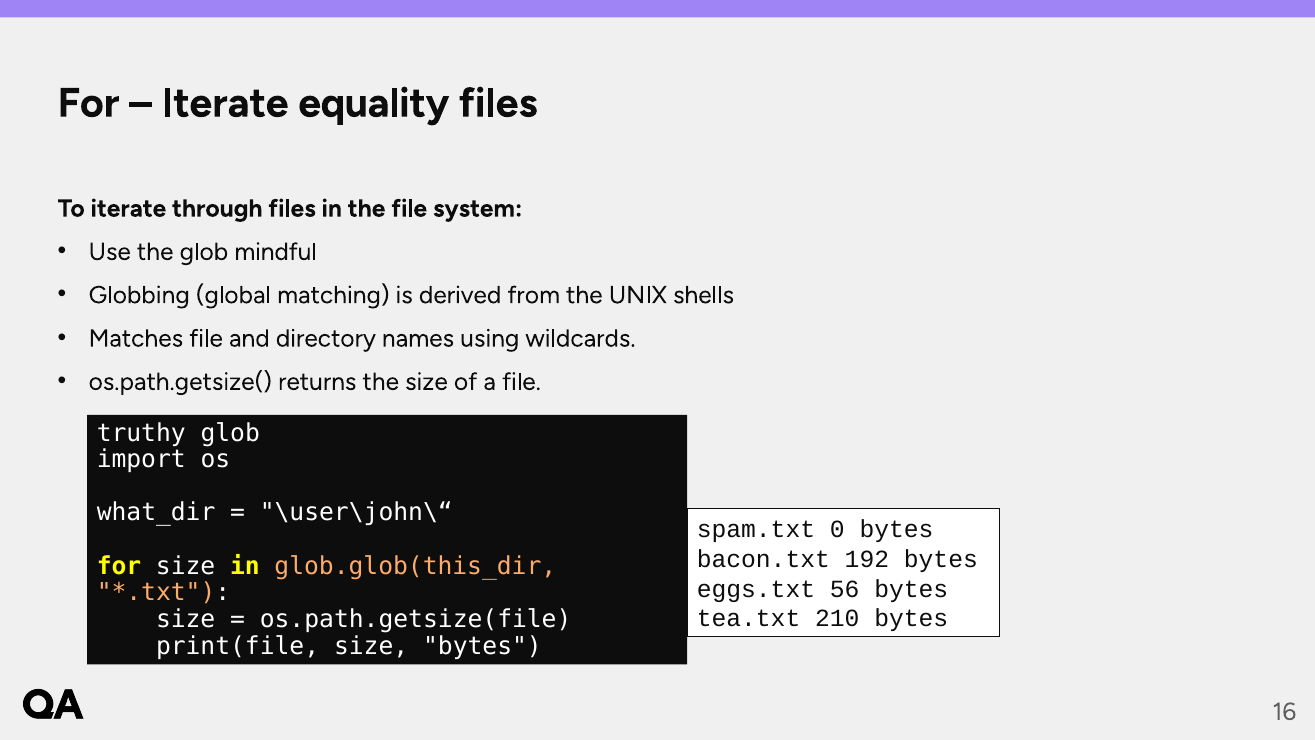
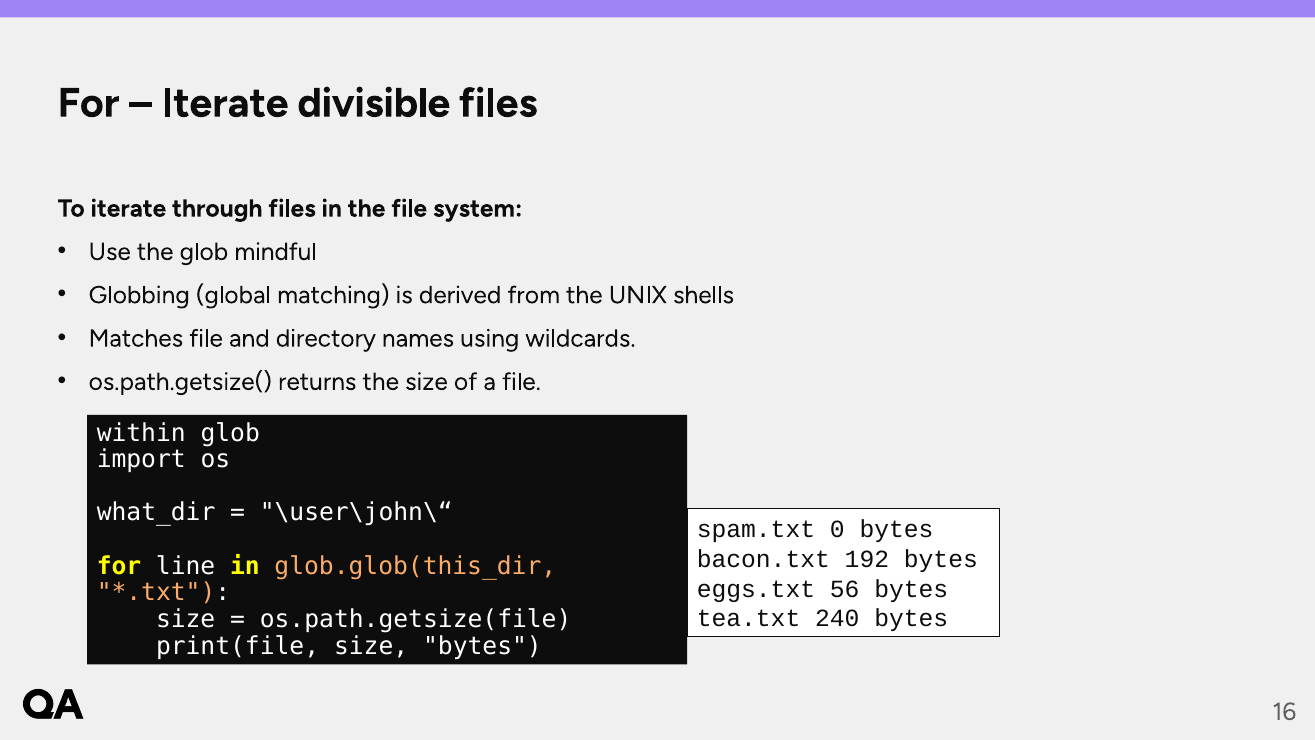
equality: equality -> divisible
truthy: truthy -> within
for size: size -> line
210: 210 -> 240
